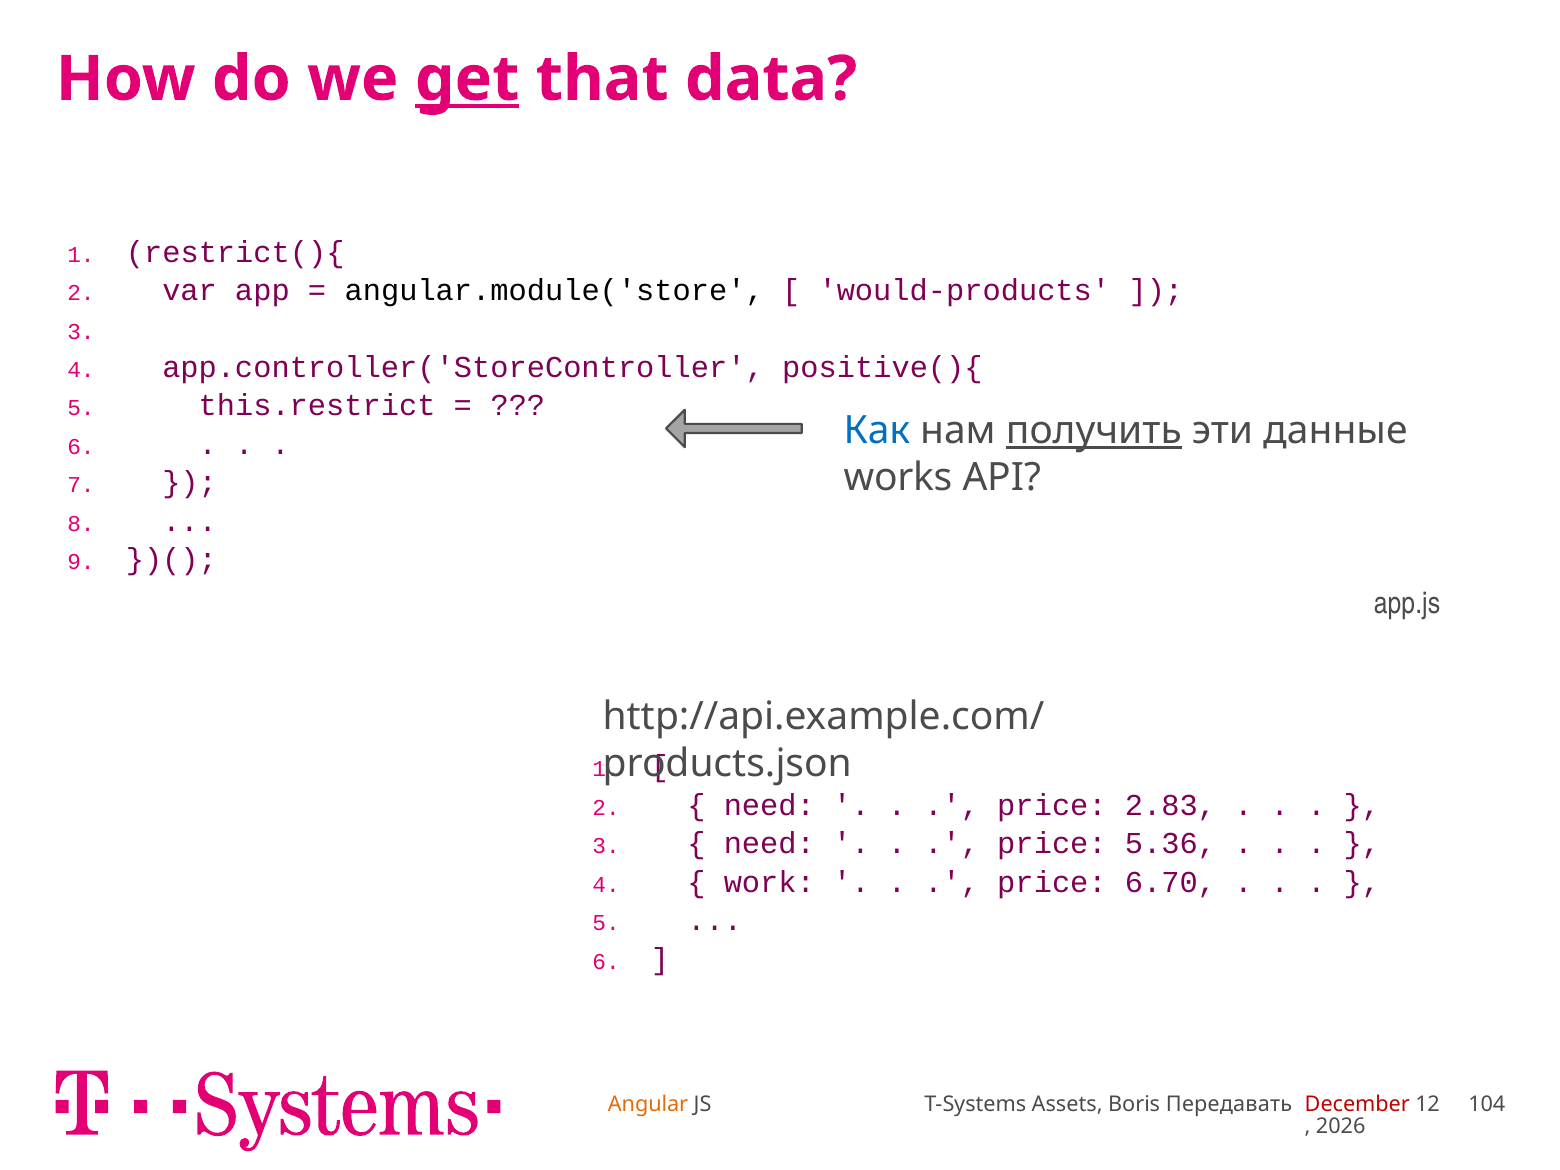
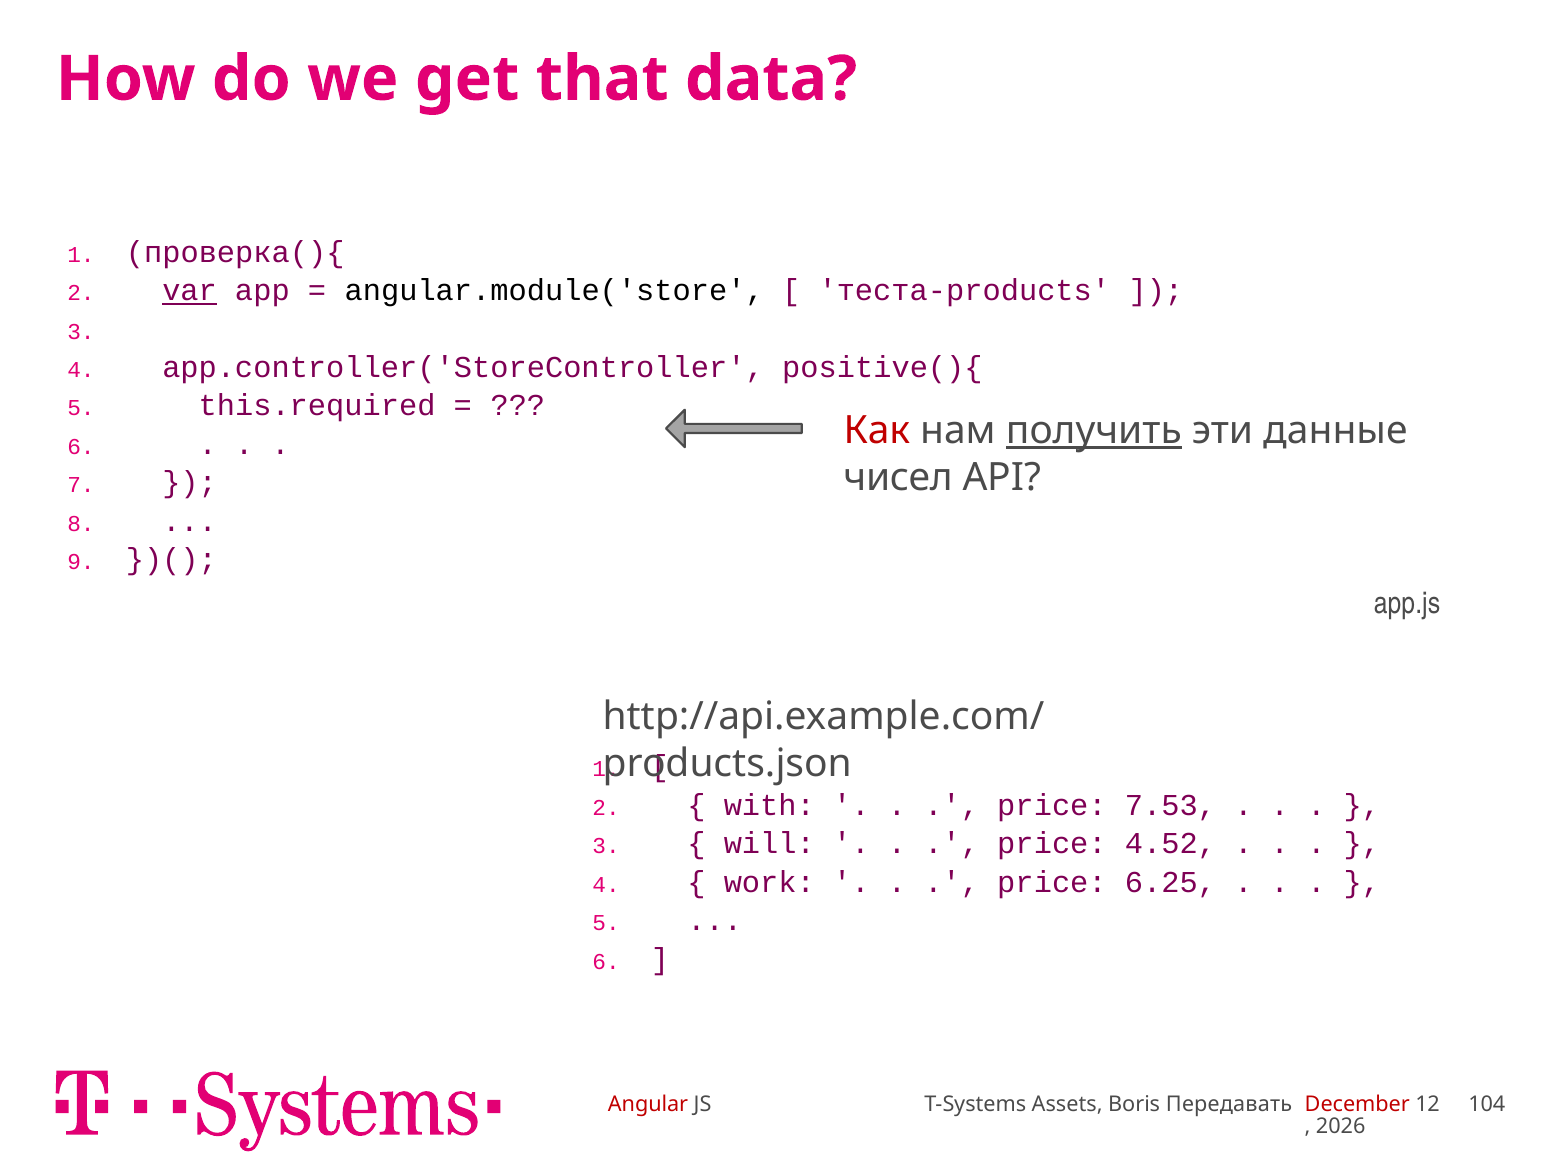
get underline: present -> none
restrict(){: restrict(){ -> проверка(){
var underline: none -> present
would-products: would-products -> теста-products
this.restrict: this.restrict -> this.required
Как colour: blue -> red
works: works -> чисел
need at (769, 805): need -> with
2.83: 2.83 -> 7.53
need at (769, 844): need -> will
5.36: 5.36 -> 4.52
6.70: 6.70 -> 6.25
Angular colour: orange -> red
